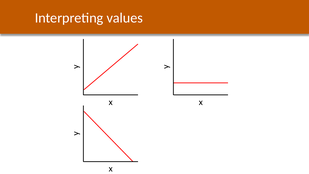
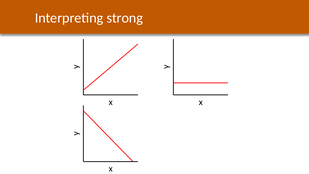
values: values -> strong
